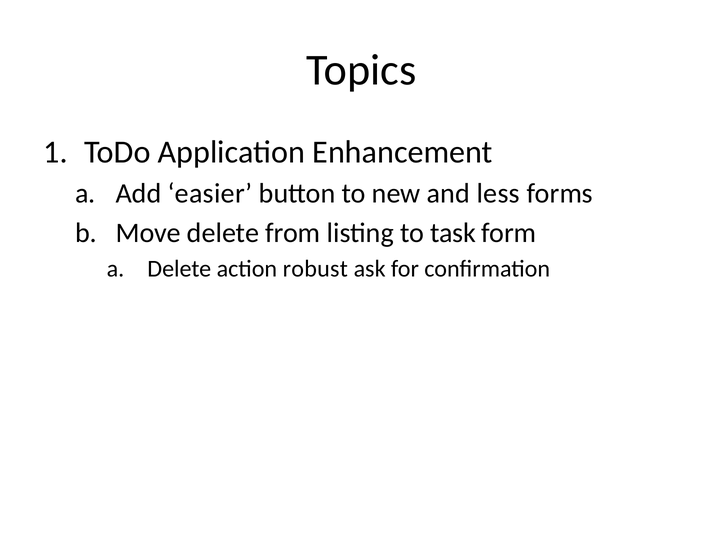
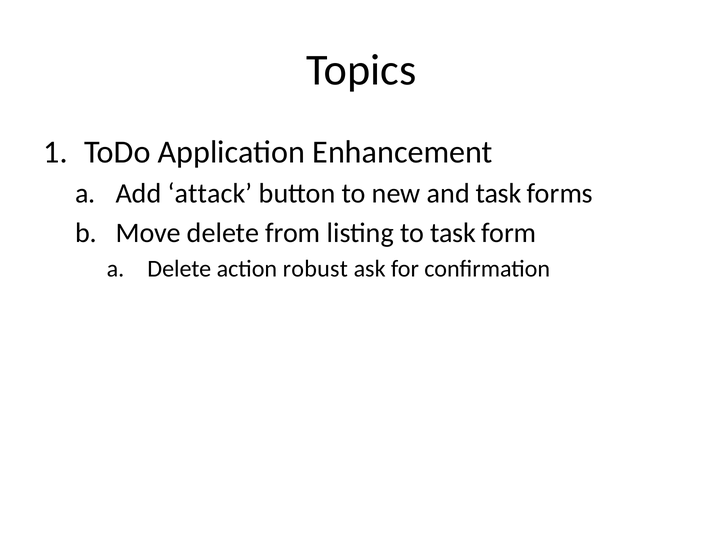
easier: easier -> attack
and less: less -> task
